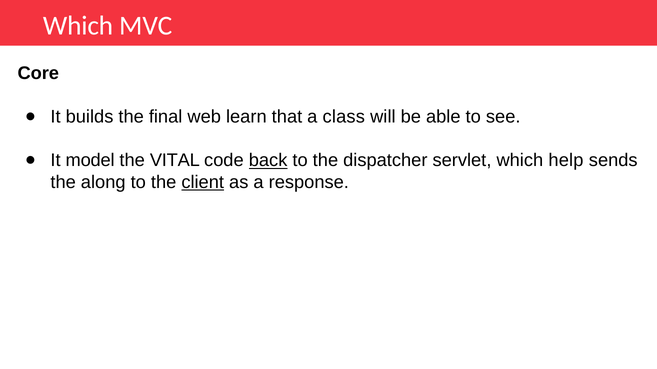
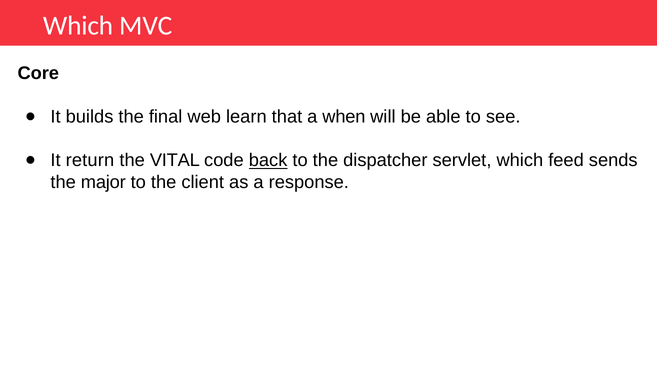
class: class -> when
model: model -> return
help: help -> feed
along: along -> major
client underline: present -> none
